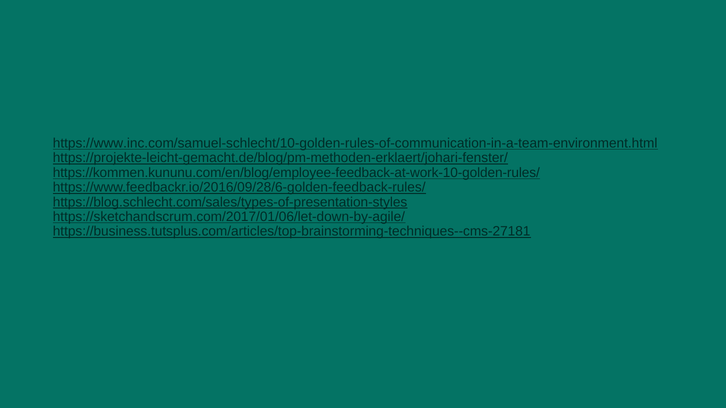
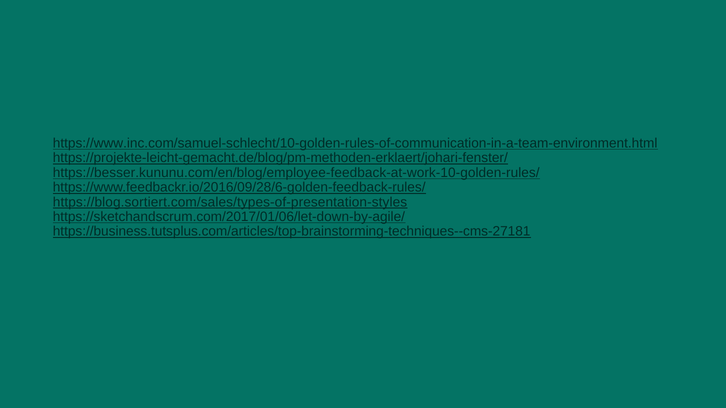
https://kommen.kununu.com/en/blog/employee-feedback-at-work-10-golden-rules/: https://kommen.kununu.com/en/blog/employee-feedback-at-work-10-golden-rules/ -> https://besser.kununu.com/en/blog/employee-feedback-at-work-10-golden-rules/
https://blog.schlecht.com/sales/types-of-presentation-styles: https://blog.schlecht.com/sales/types-of-presentation-styles -> https://blog.sortiert.com/sales/types-of-presentation-styles
